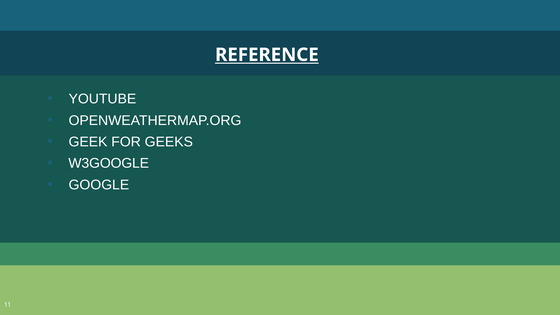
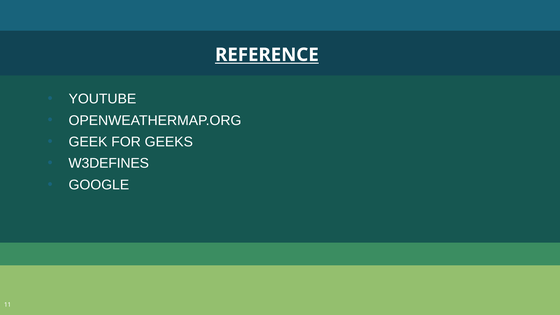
W3GOOGLE: W3GOOGLE -> W3DEFINES
